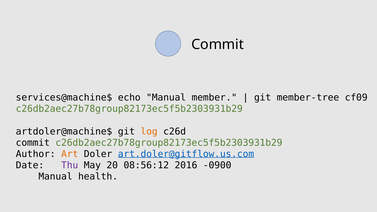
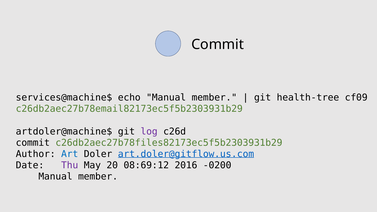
member-tree: member-tree -> health-tree
c26db2aec27b78group82173ec5f5b2303931b29 at (129, 109): c26db2aec27b78group82173ec5f5b2303931b29 -> c26db2aec27b78email82173ec5f5b2303931b29
log colour: orange -> purple
commit c26db2aec27b78group82173ec5f5b2303931b29: c26db2aec27b78group82173ec5f5b2303931b29 -> c26db2aec27b78files82173ec5f5b2303931b29
Art colour: orange -> blue
08:56:12: 08:56:12 -> 08:69:12
-0900: -0900 -> -0200
health at (98, 177): health -> member
